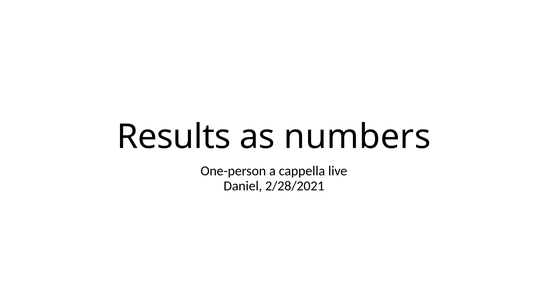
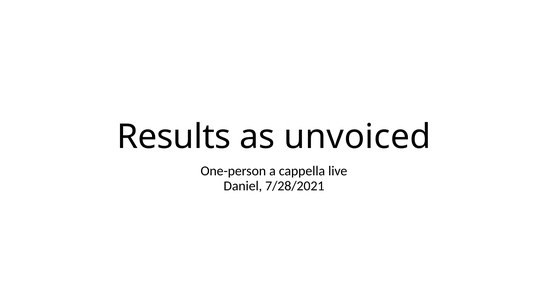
numbers: numbers -> unvoiced
2/28/2021: 2/28/2021 -> 7/28/2021
